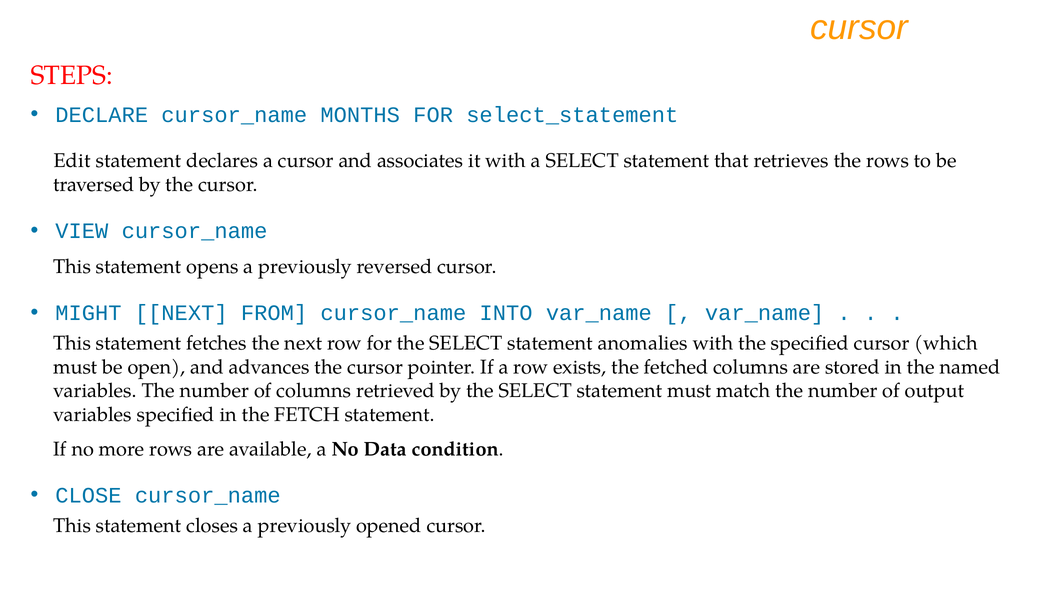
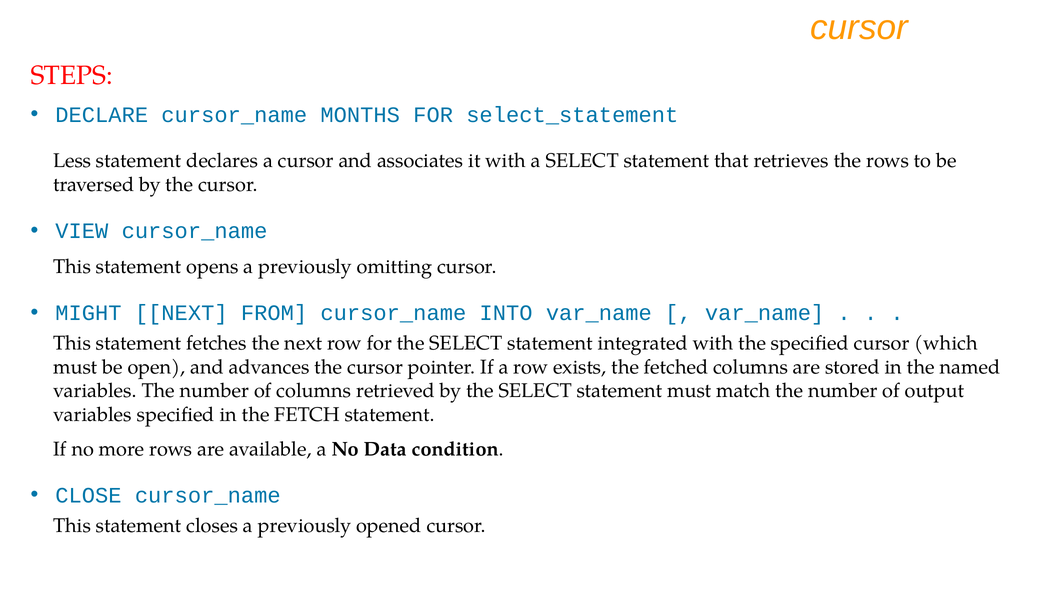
Edit: Edit -> Less
reversed: reversed -> omitting
anomalies: anomalies -> integrated
